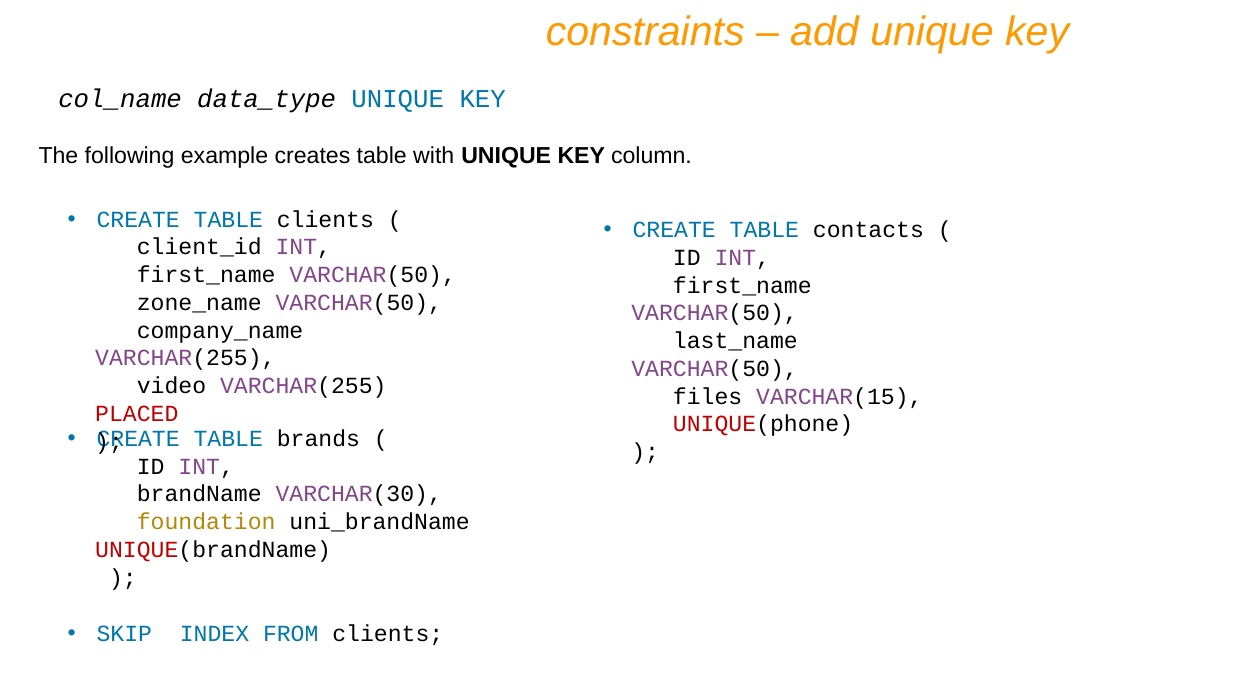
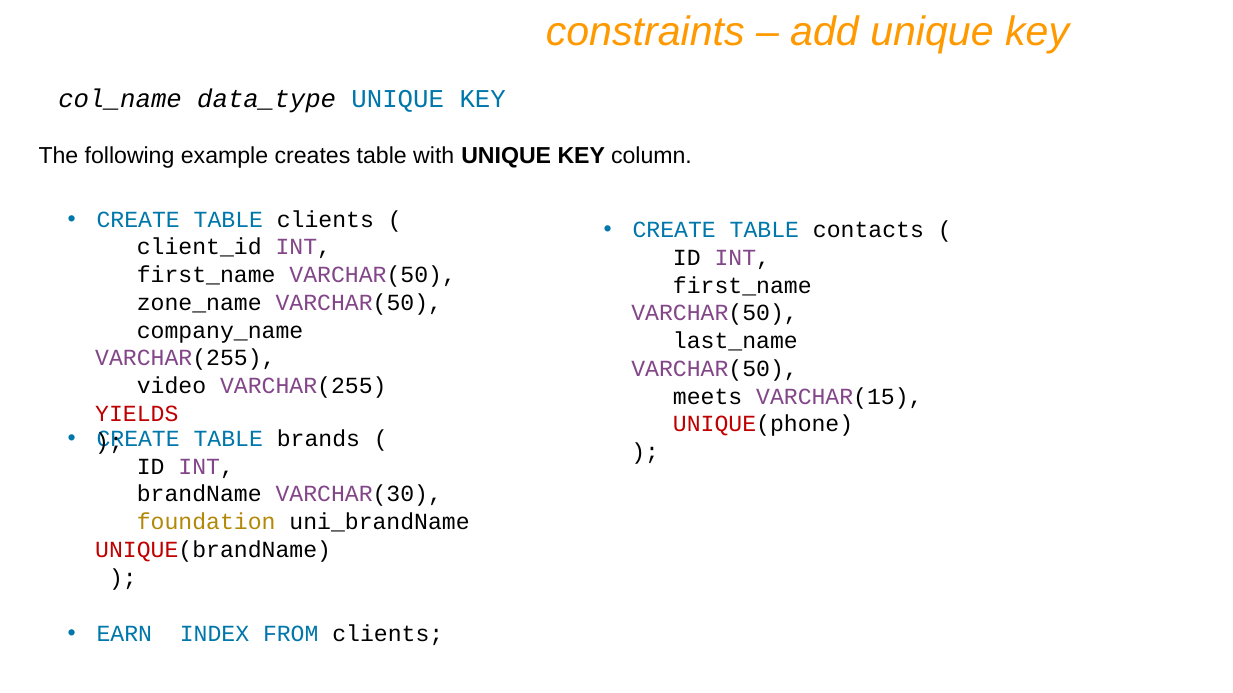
files: files -> meets
PLACED: PLACED -> YIELDS
SKIP: SKIP -> EARN
